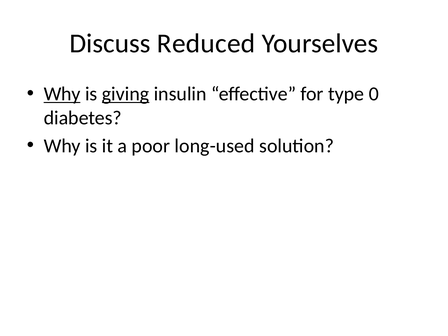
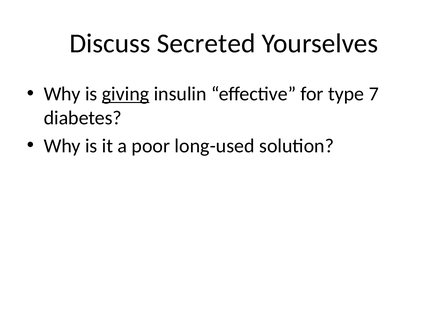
Reduced: Reduced -> Secreted
Why at (62, 94) underline: present -> none
0: 0 -> 7
